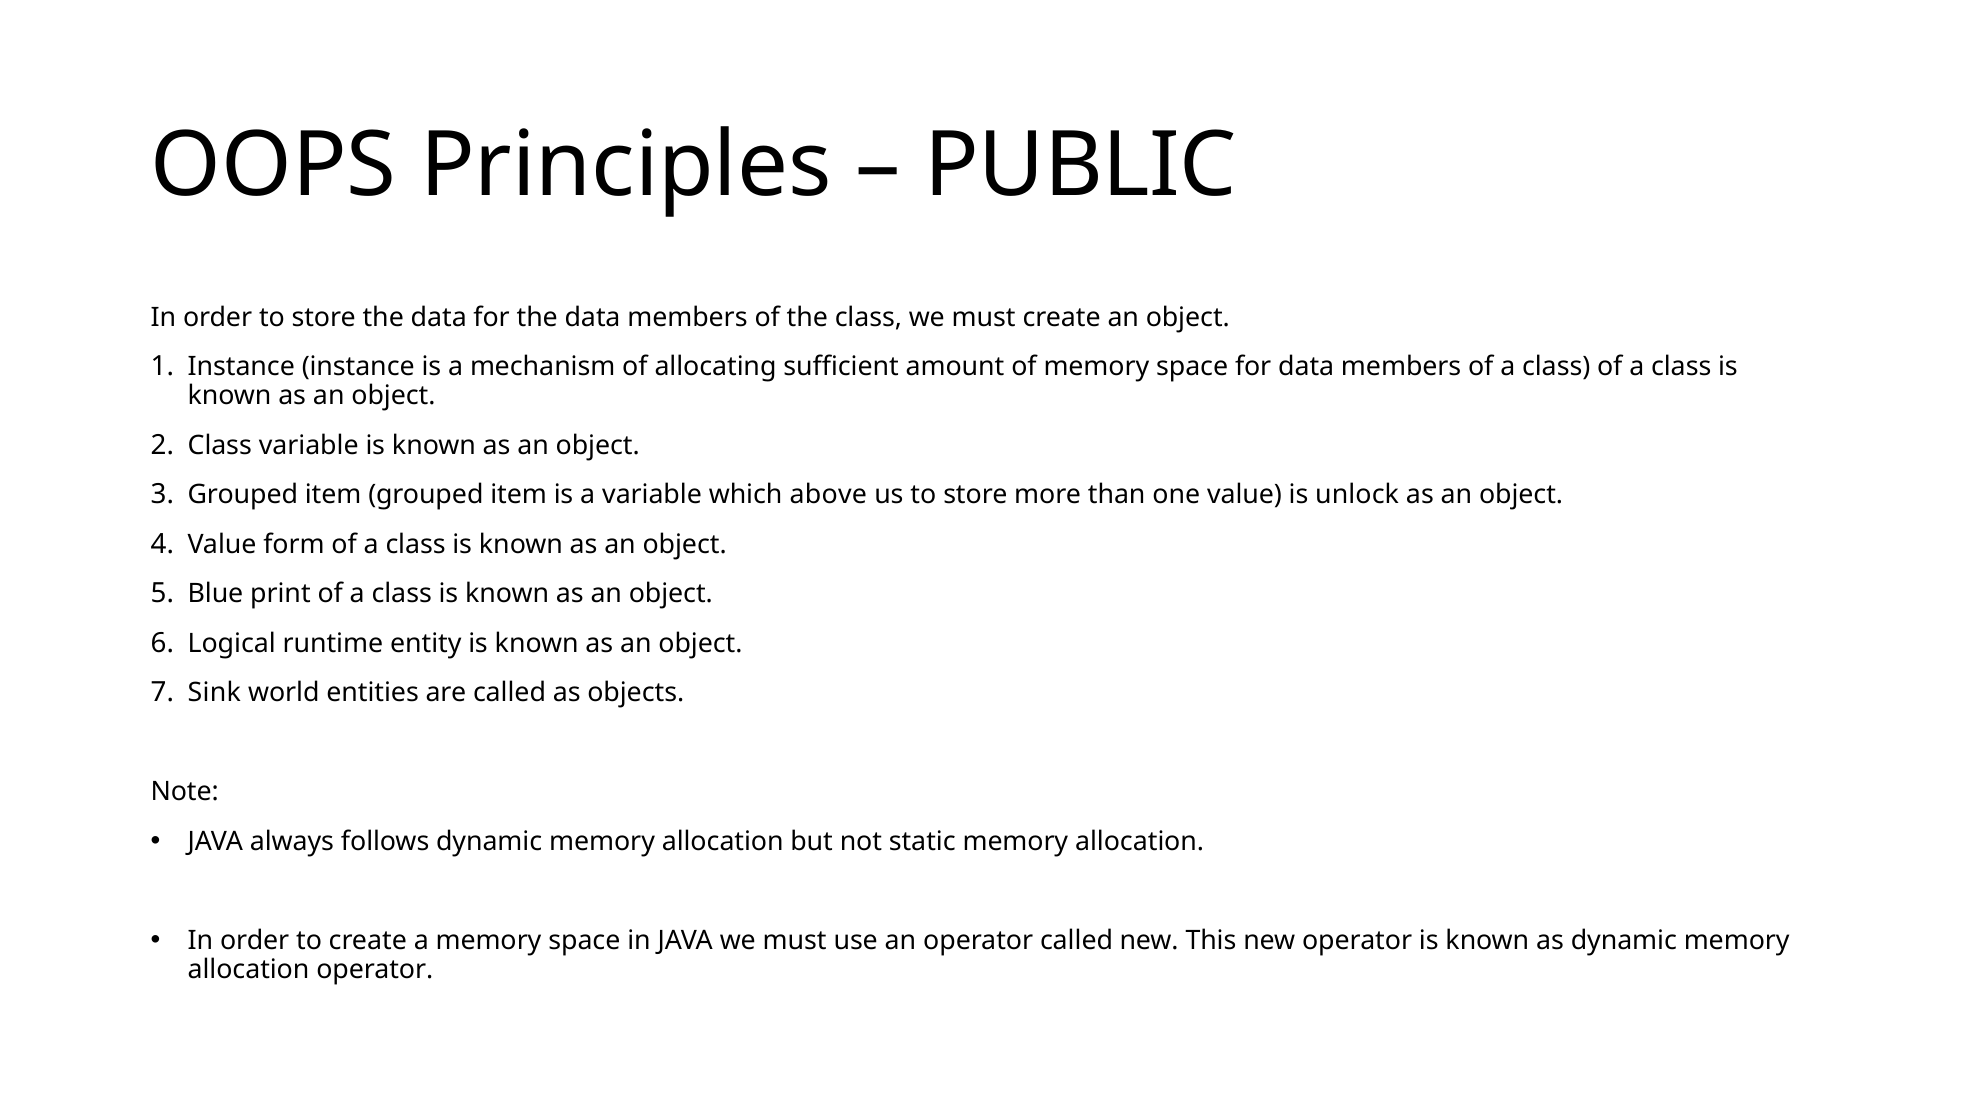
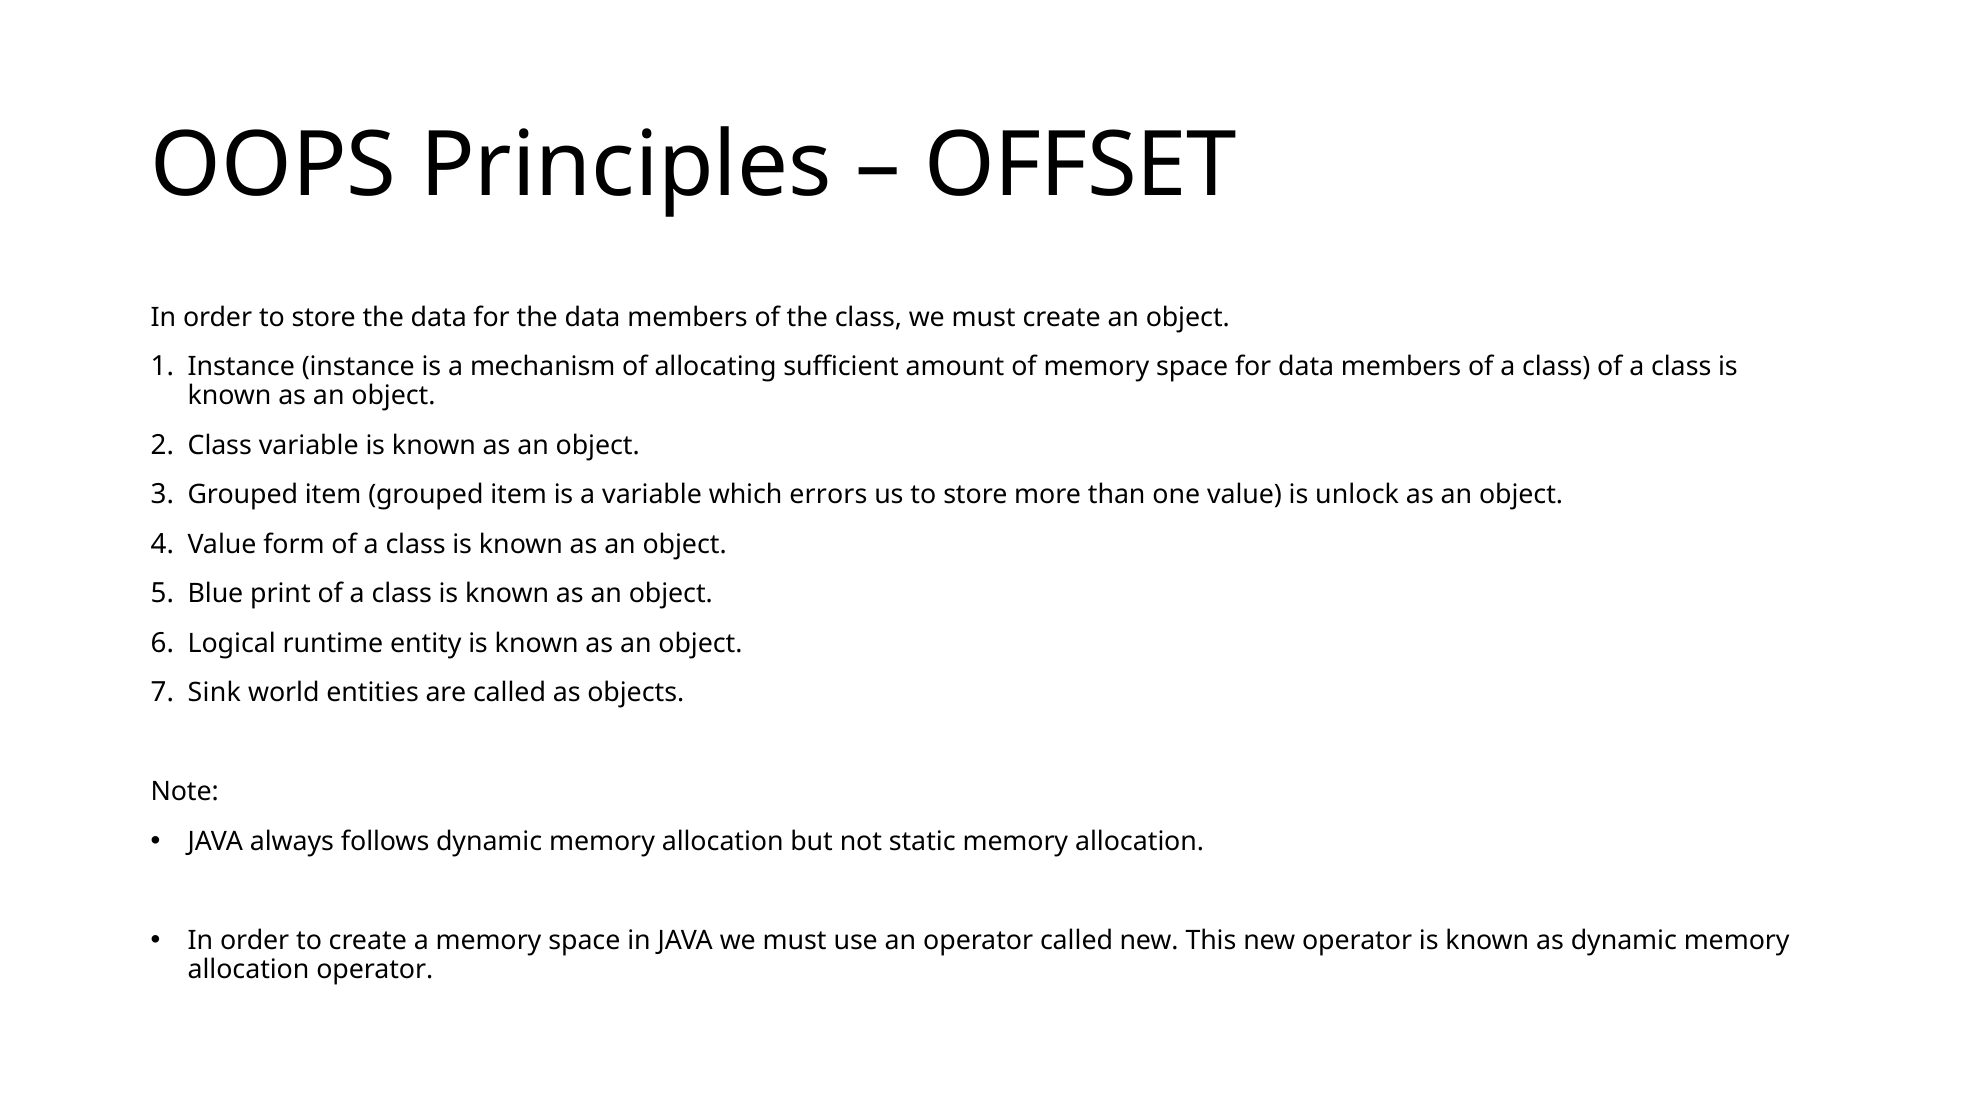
PUBLIC: PUBLIC -> OFFSET
above: above -> errors
